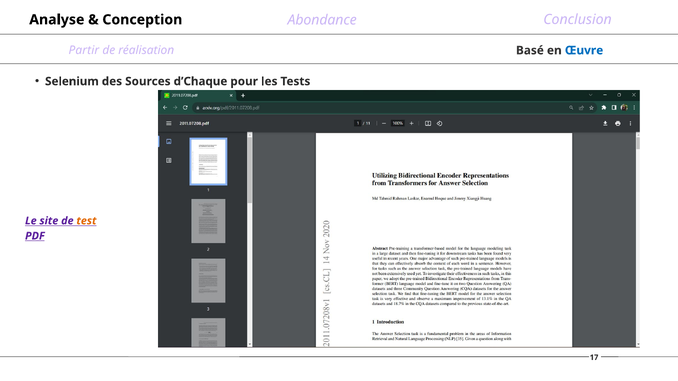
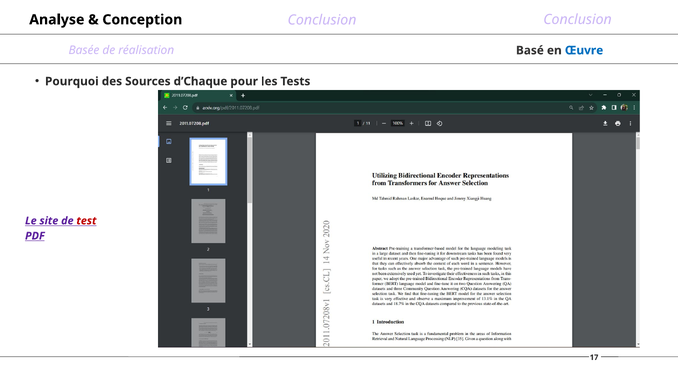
Conception Abondance: Abondance -> Conclusion
Partir: Partir -> Basée
Selenium: Selenium -> Pourquoi
test colour: orange -> red
